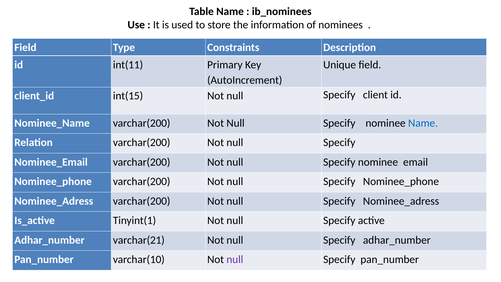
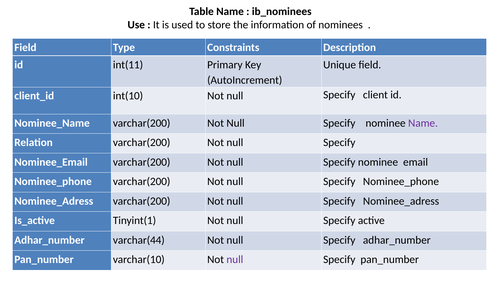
int(15: int(15 -> int(10
Name at (423, 123) colour: blue -> purple
varchar(21: varchar(21 -> varchar(44
